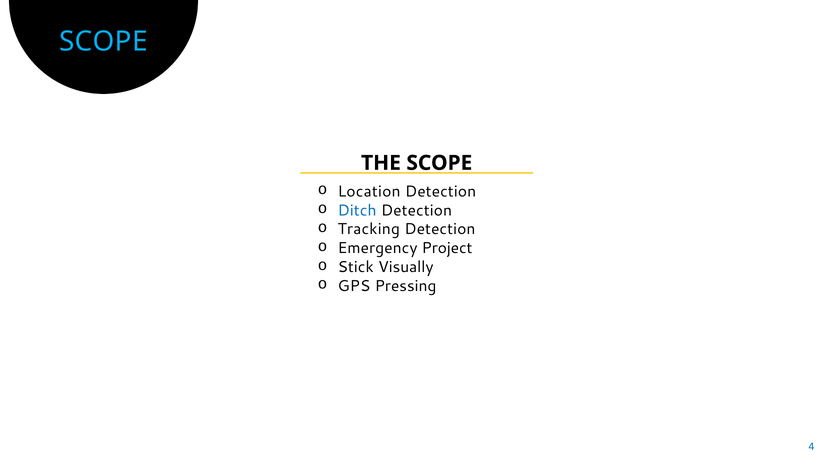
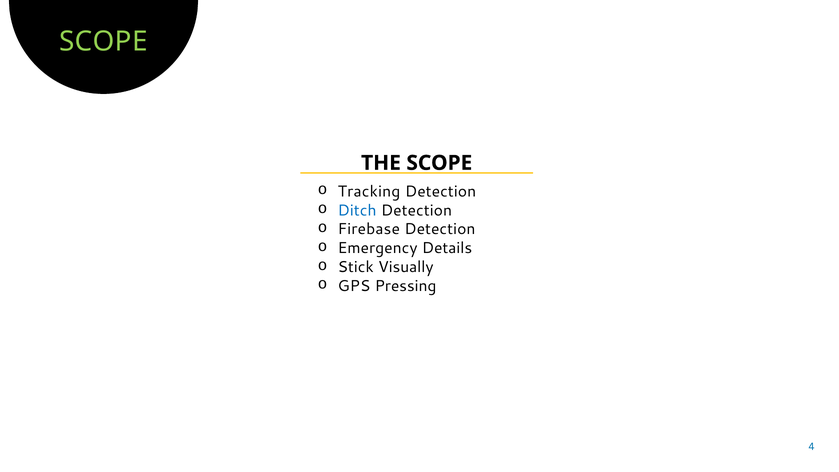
SCOPE at (103, 41) colour: light blue -> light green
Location: Location -> Tracking
Tracking: Tracking -> Firebase
Project: Project -> Details
